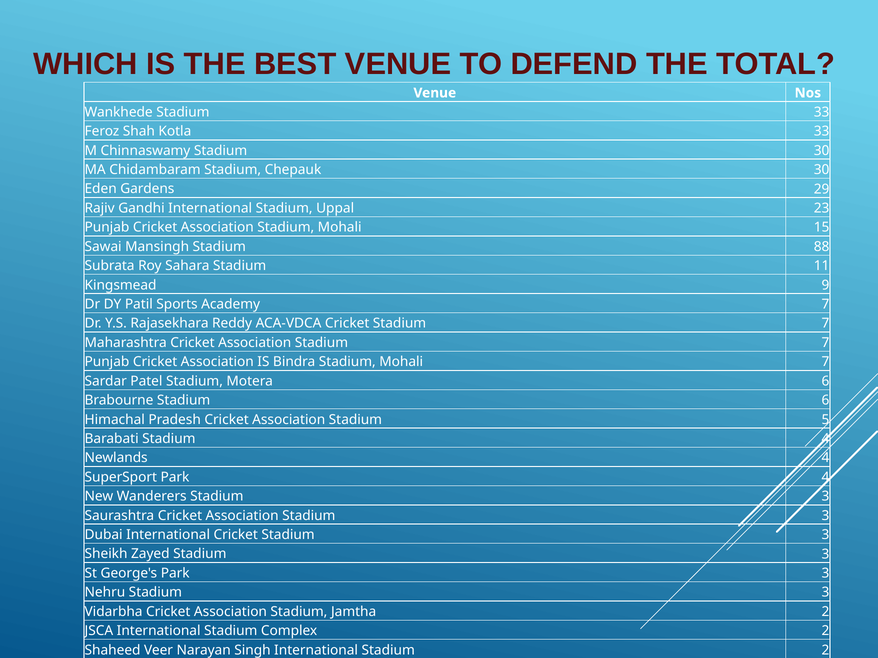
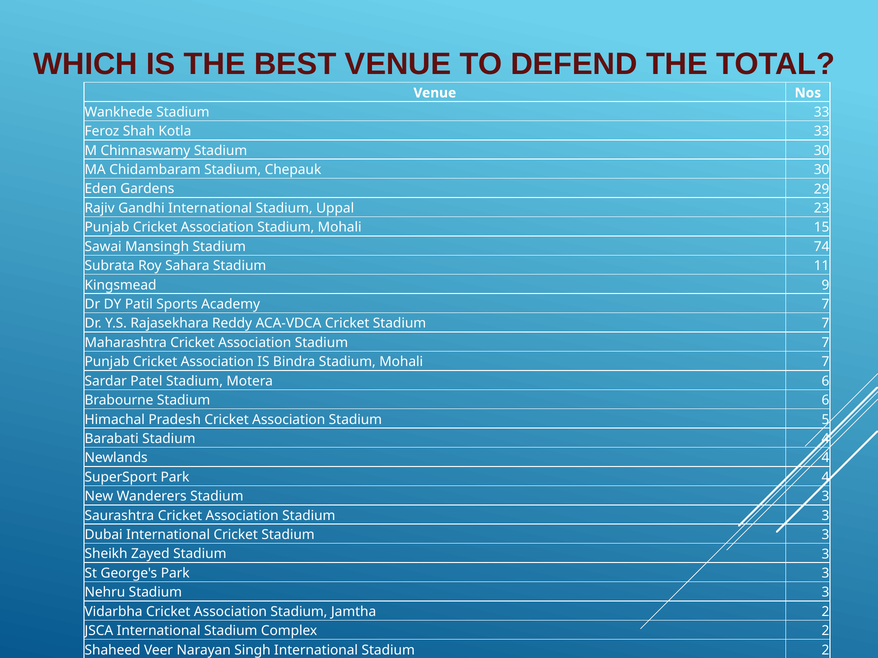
88: 88 -> 74
